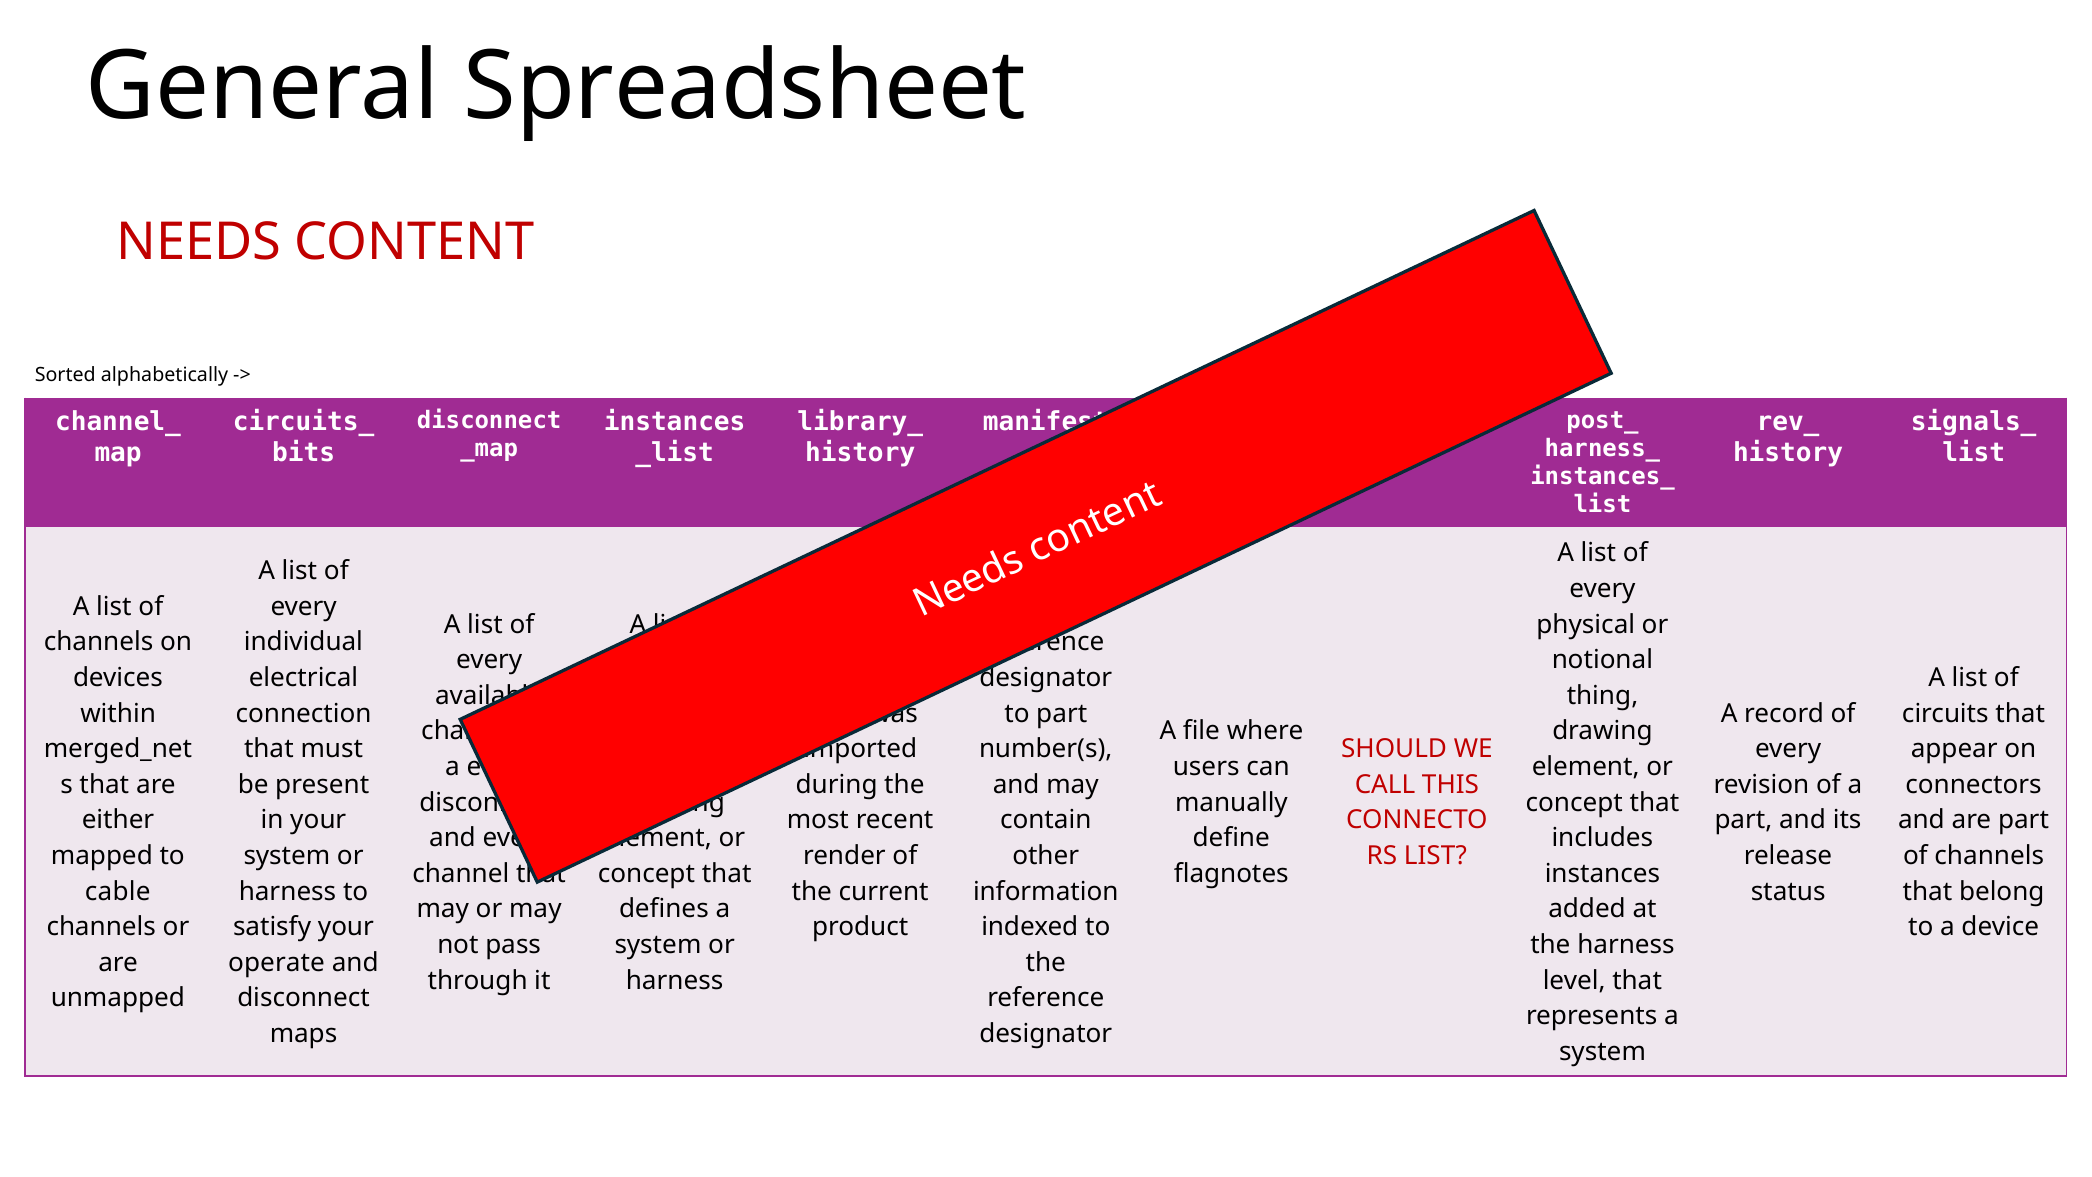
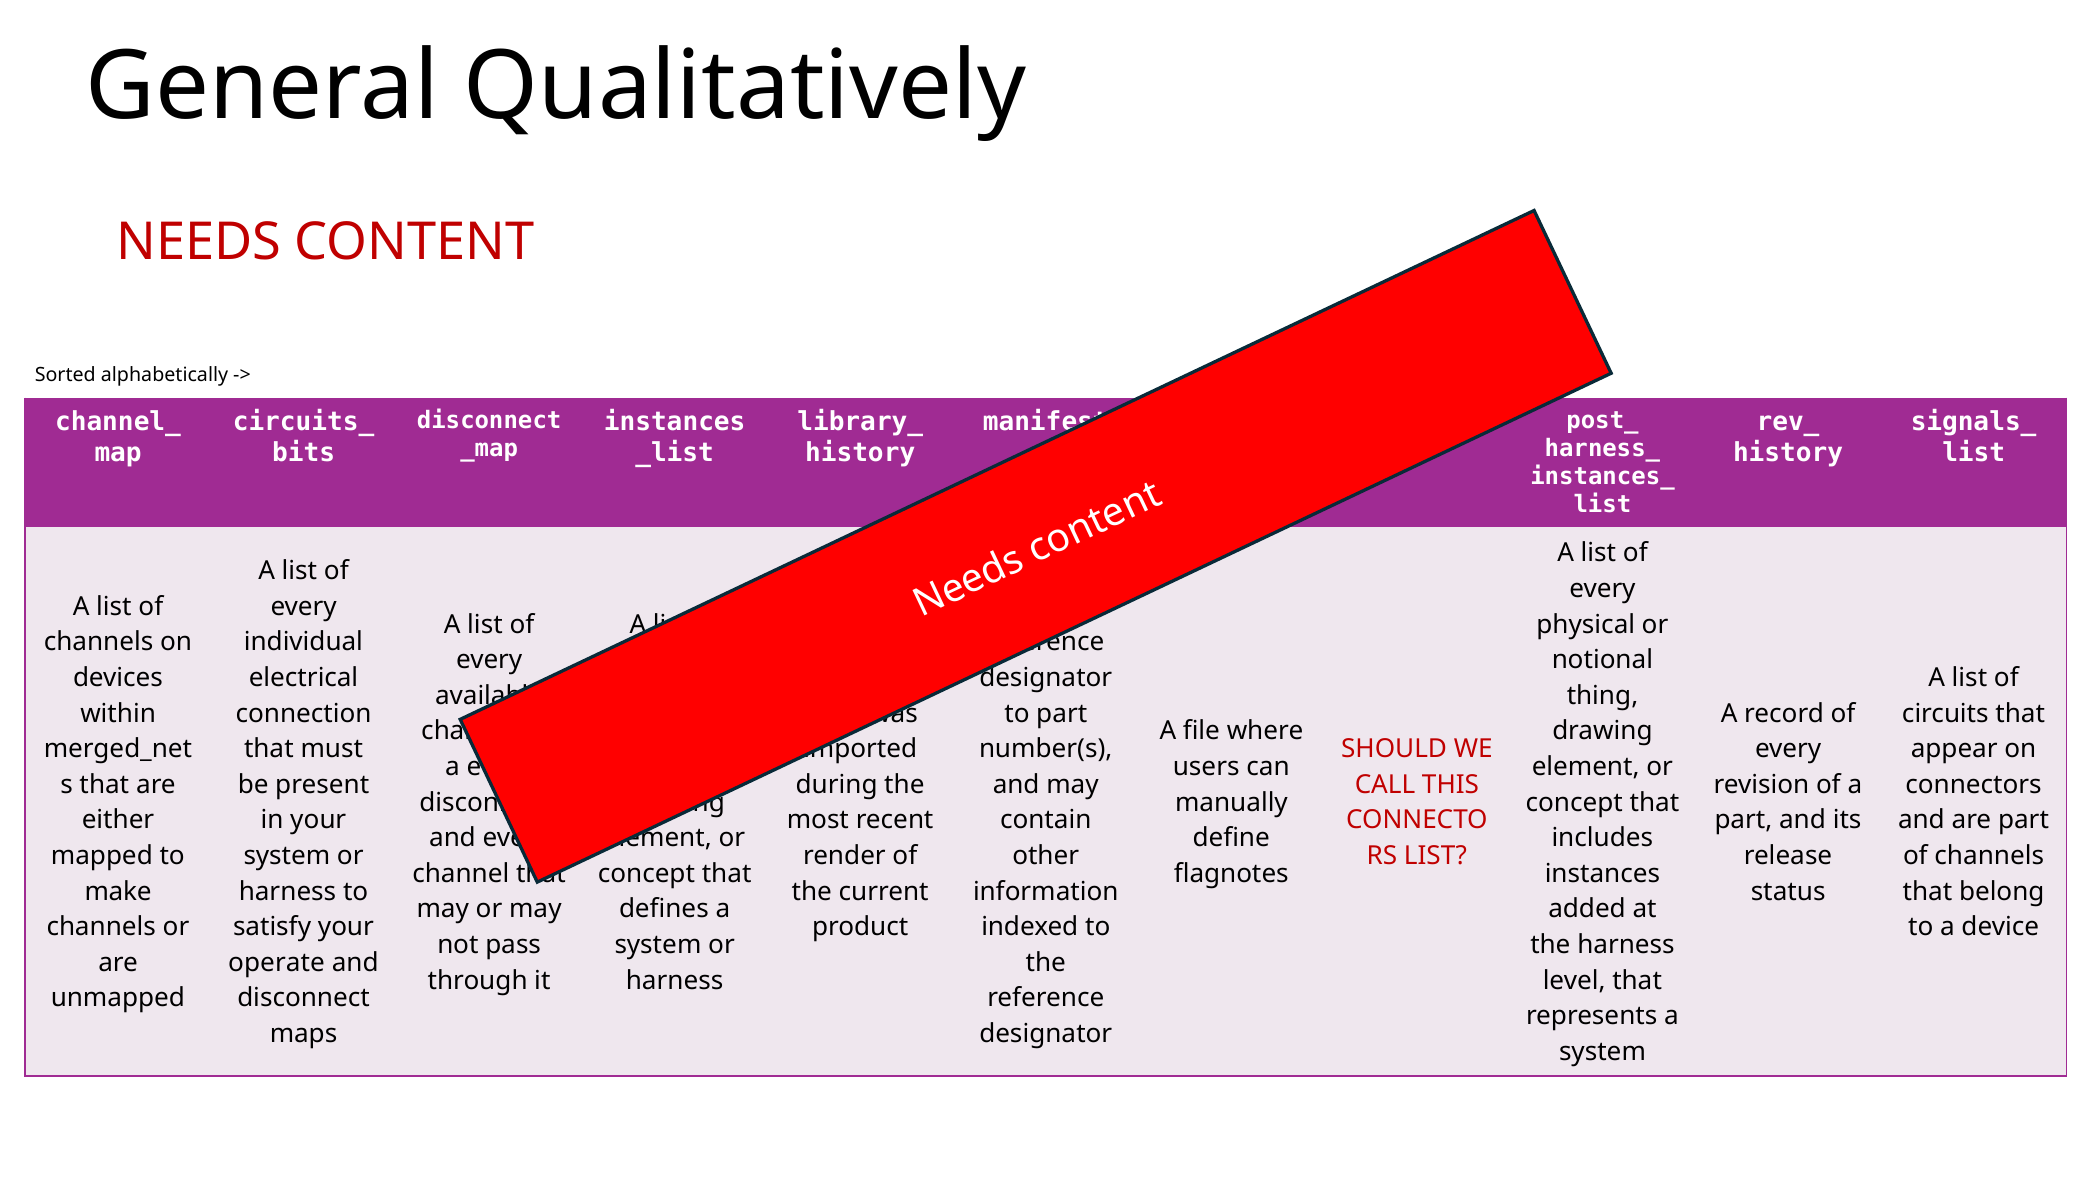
Spreadsheet: Spreadsheet -> Qualitatively
cable: cable -> make
